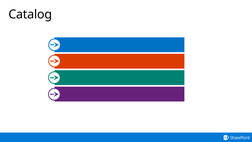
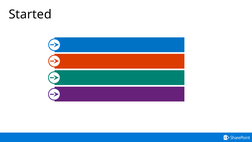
Catalog: Catalog -> Started
